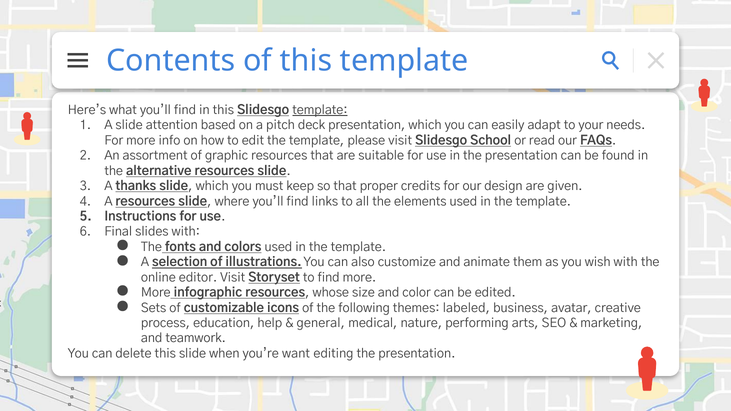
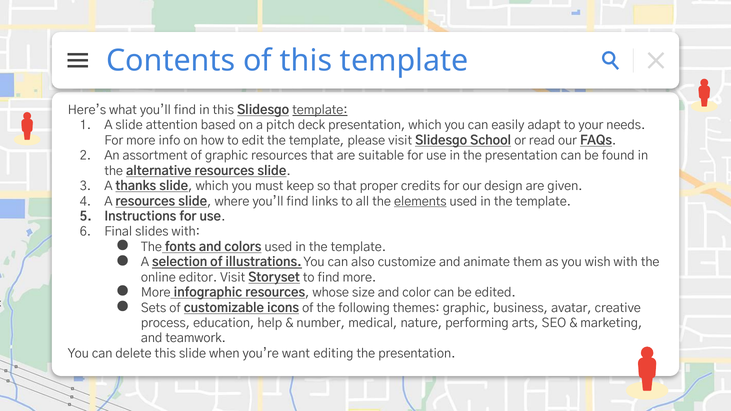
elements underline: none -> present
themes labeled: labeled -> graphic
general: general -> number
